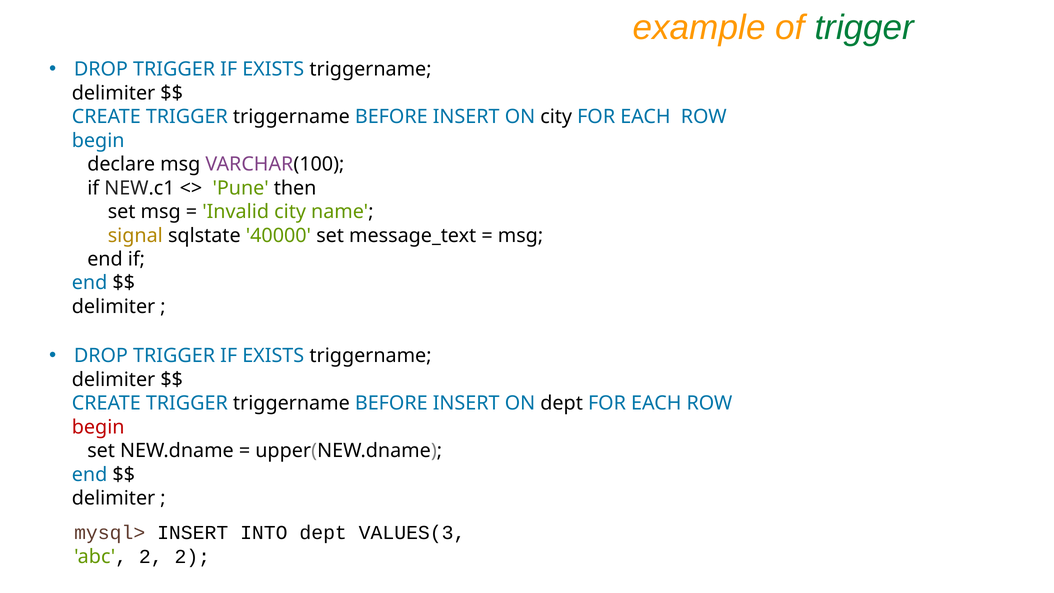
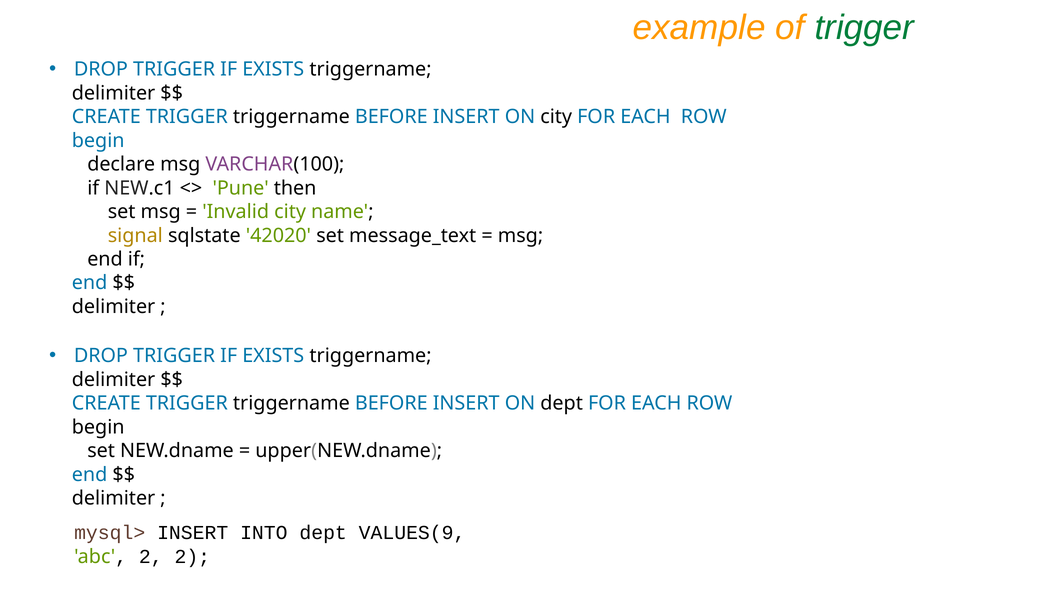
40000: 40000 -> 42020
begin at (98, 427) colour: red -> black
VALUES(3: VALUES(3 -> VALUES(9
